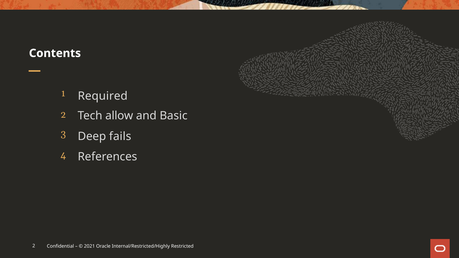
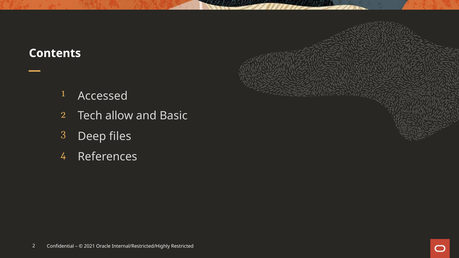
Required: Required -> Accessed
fails: fails -> files
